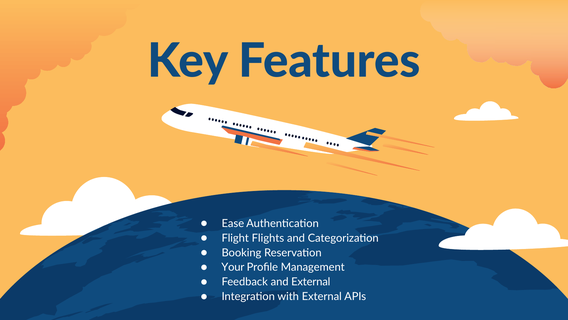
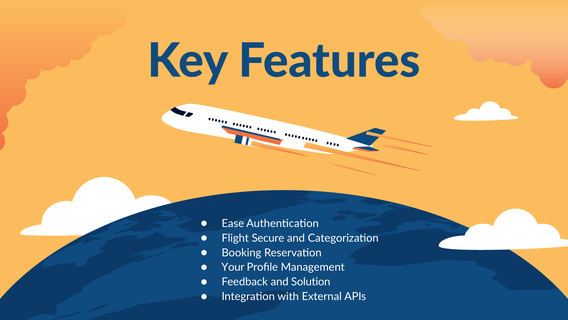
Flights: Flights -> Secure
and External: External -> Solution
